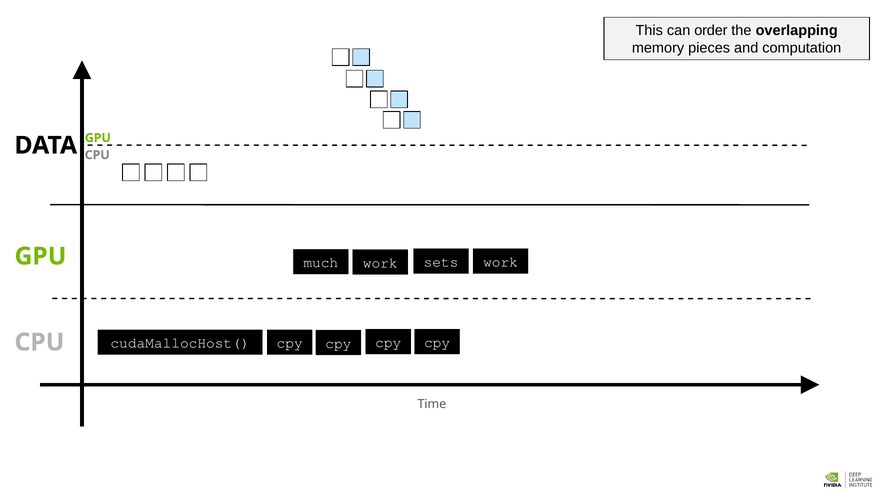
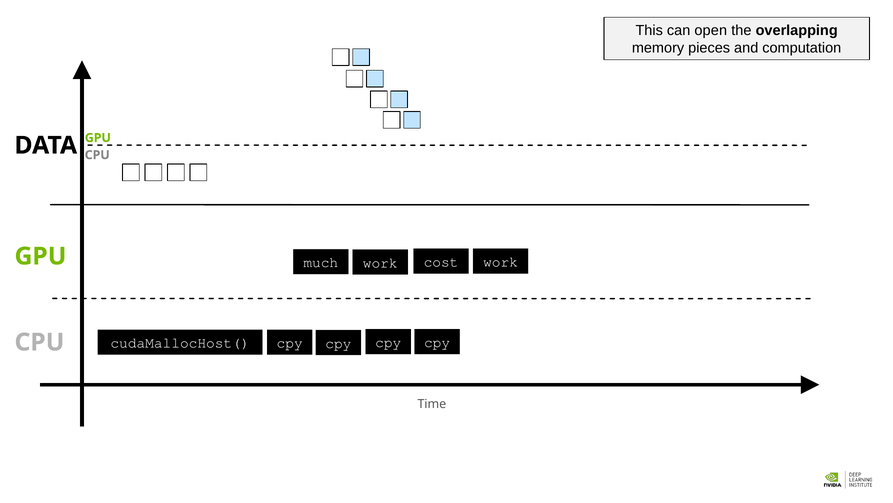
order: order -> open
sets: sets -> cost
